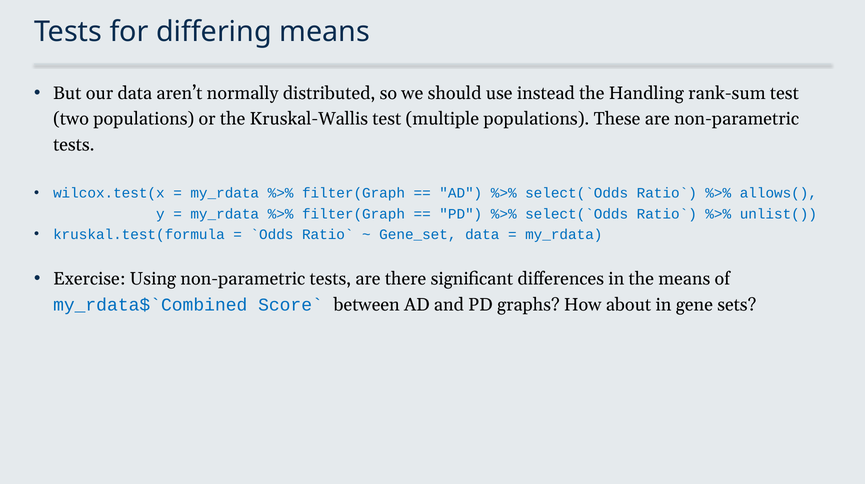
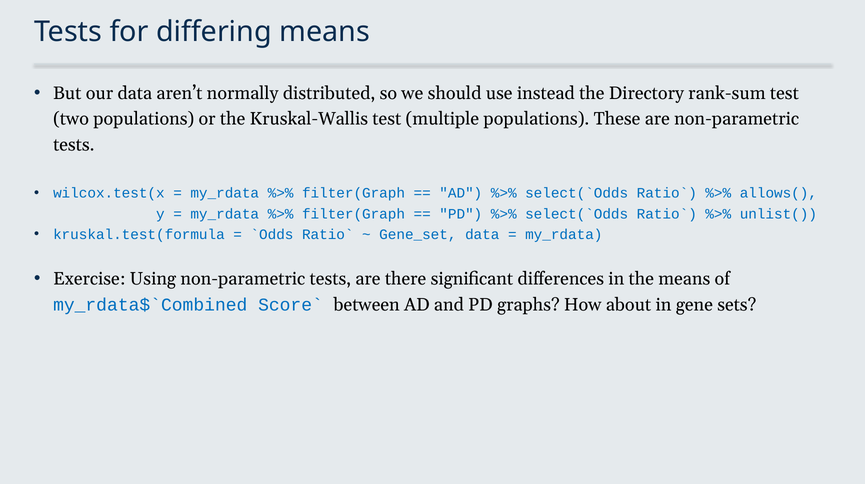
Handling: Handling -> Directory
